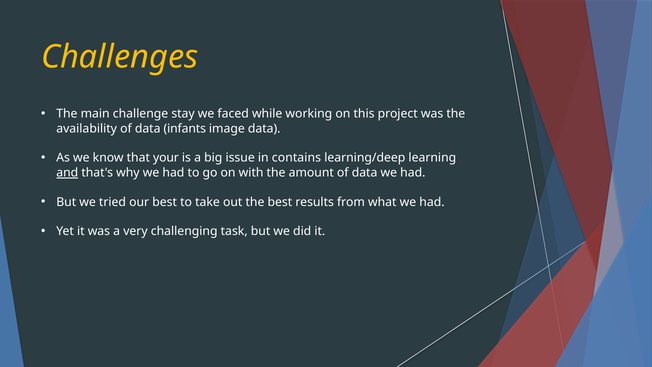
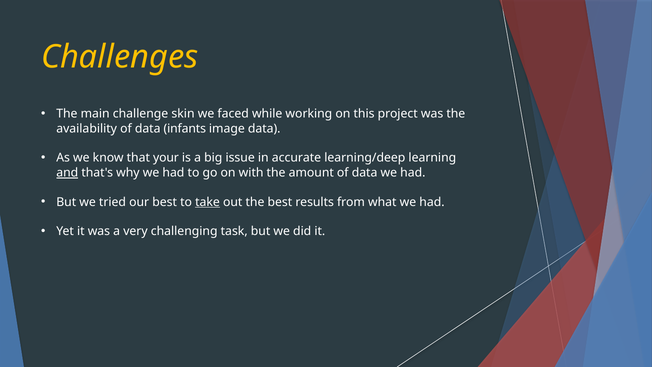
stay: stay -> skin
contains: contains -> accurate
take underline: none -> present
